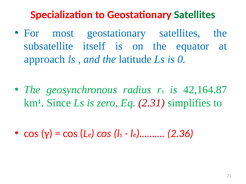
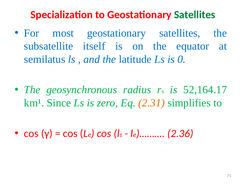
approach: approach -> semilatus
42,164.87: 42,164.87 -> 52,164.17
2.31 colour: red -> orange
